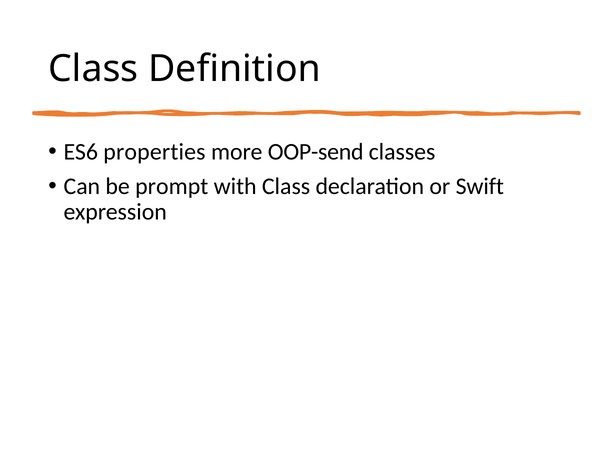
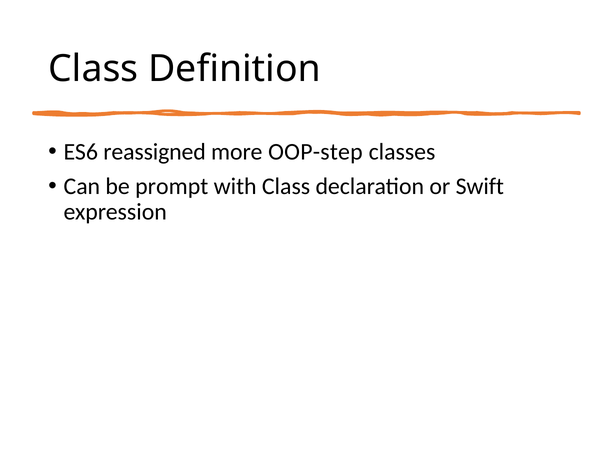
properties: properties -> reassigned
OOP-send: OOP-send -> OOP-step
